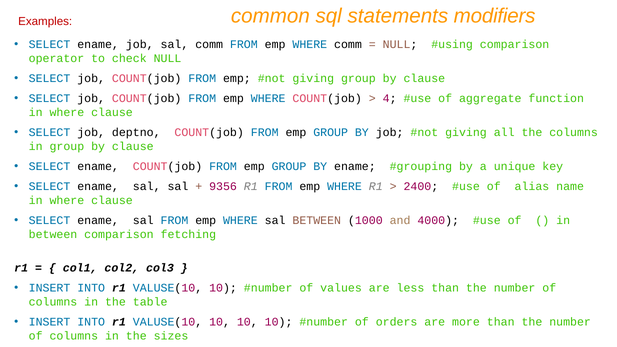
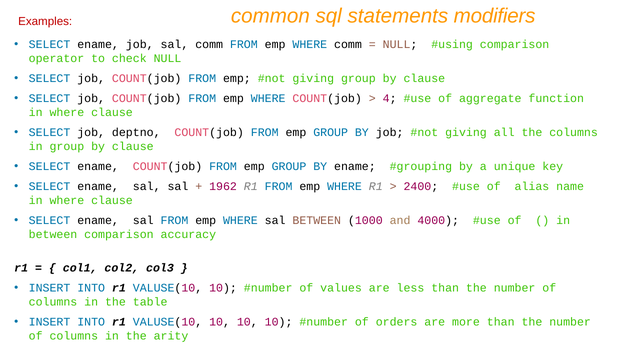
9356: 9356 -> 1962
fetching: fetching -> accuracy
sizes: sizes -> arity
